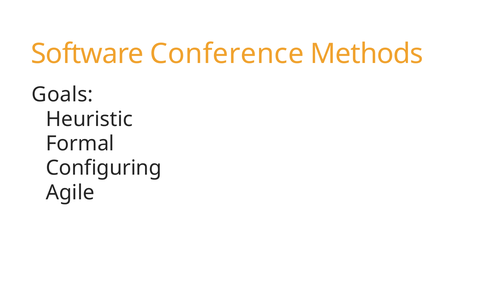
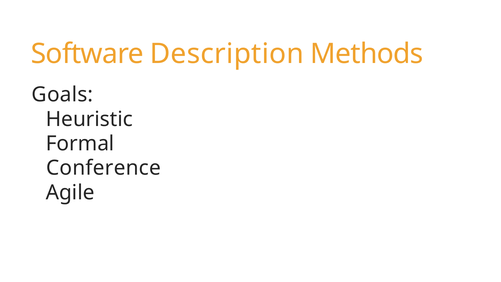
Conference: Conference -> Description
Configuring: Configuring -> Conference
